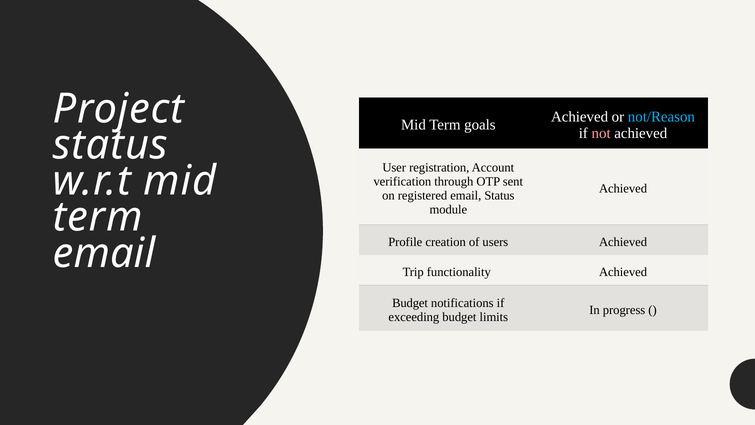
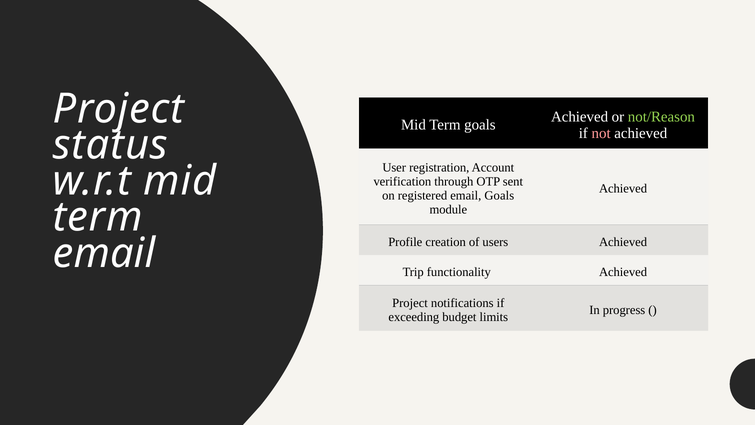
not/Reason colour: light blue -> light green
email Status: Status -> Goals
Budget at (410, 303): Budget -> Project
